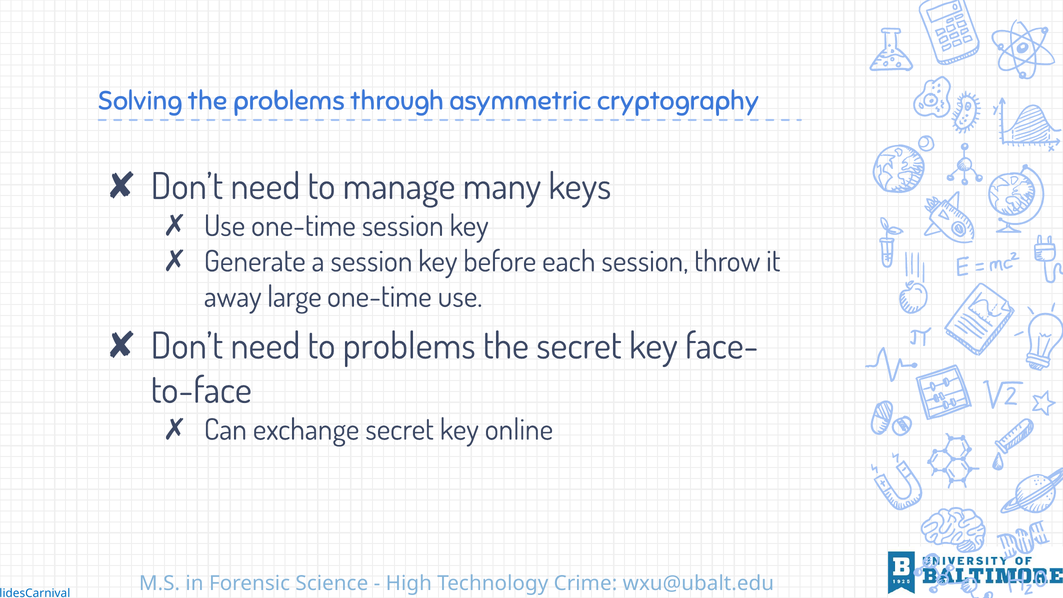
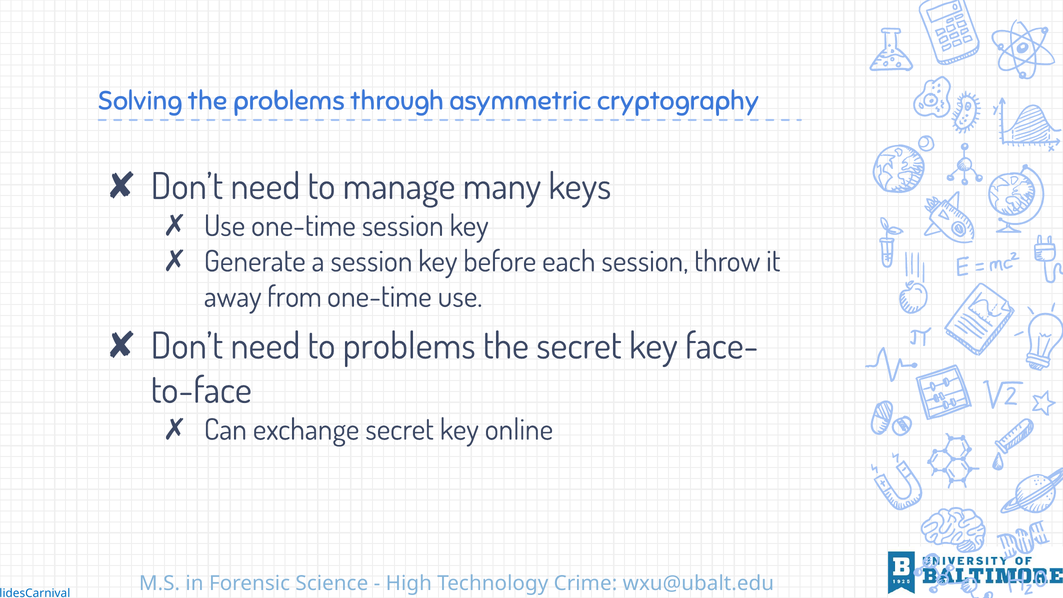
large: large -> from
